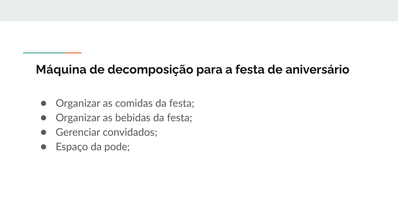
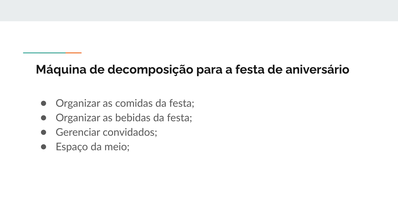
pode: pode -> meio
